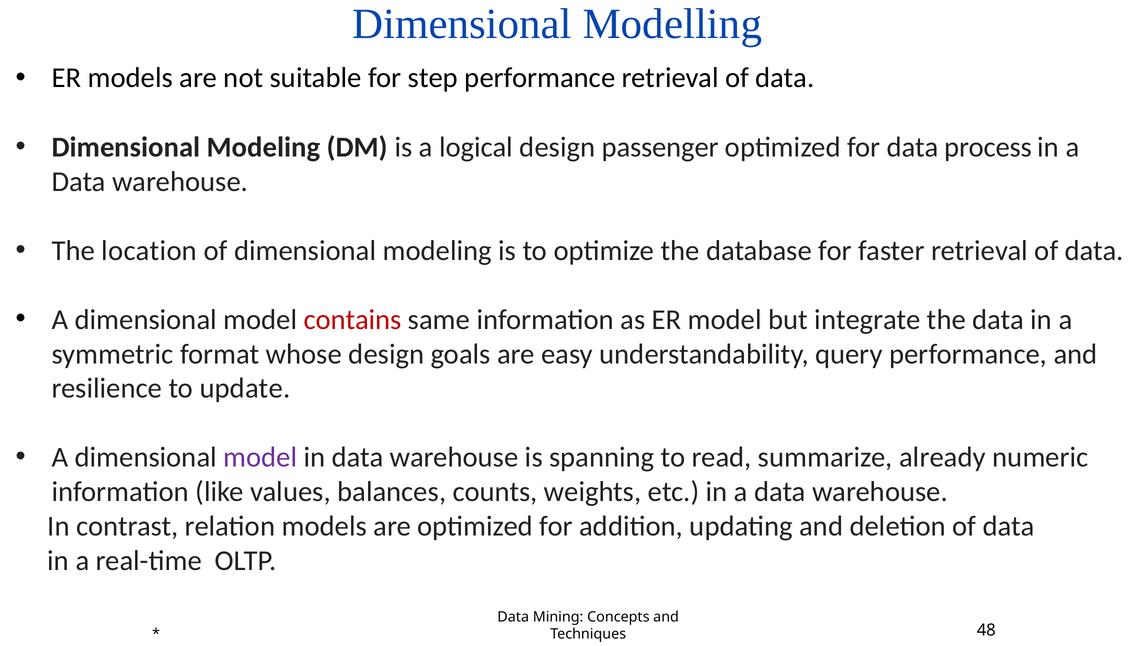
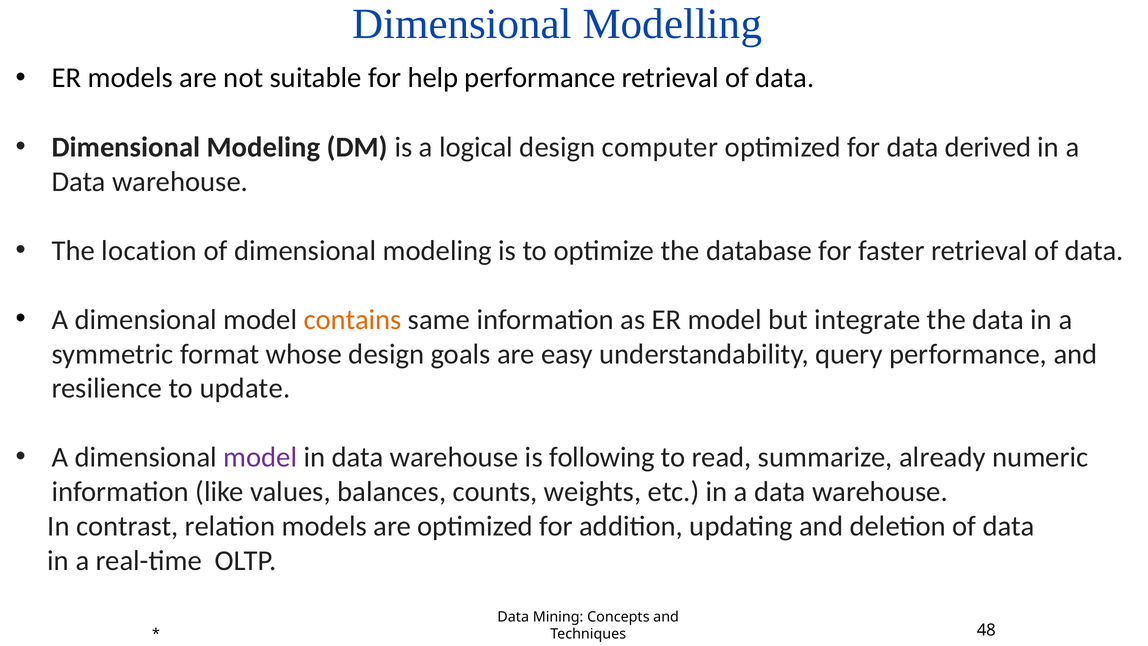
step: step -> help
passenger: passenger -> computer
process: process -> derived
contains colour: red -> orange
spanning: spanning -> following
